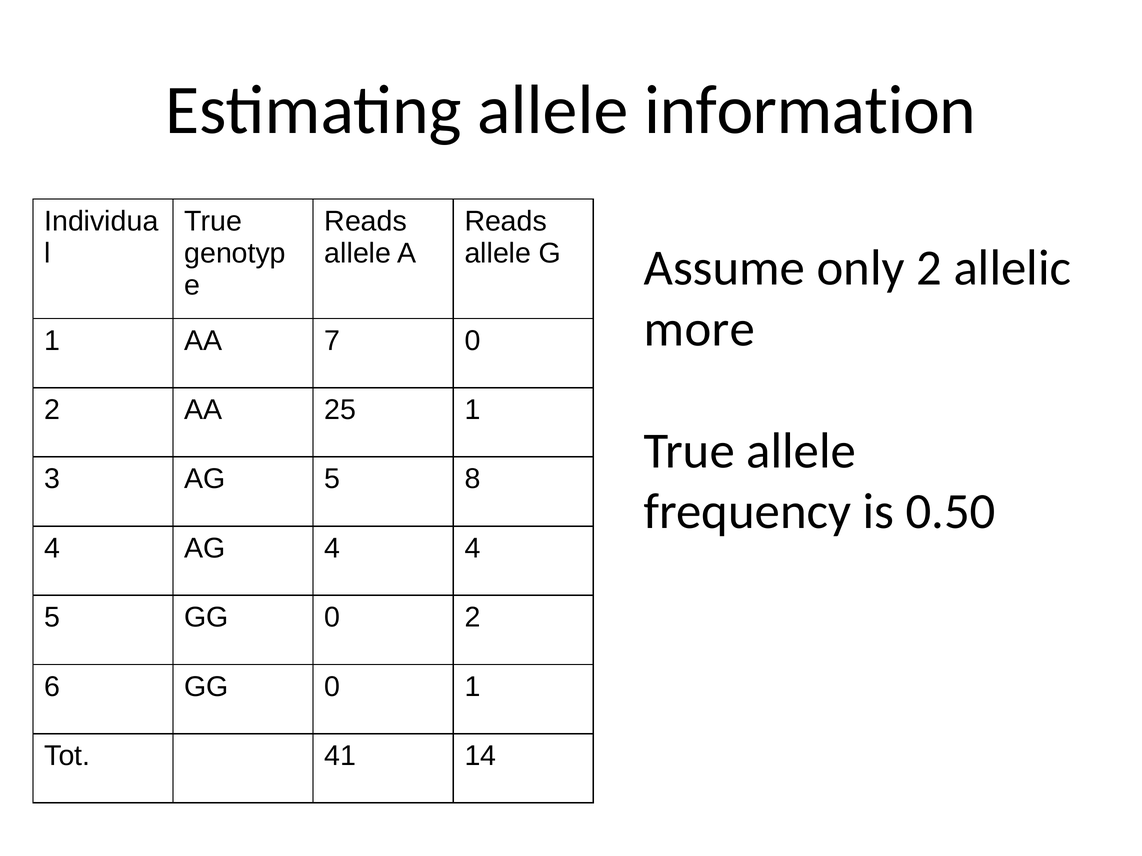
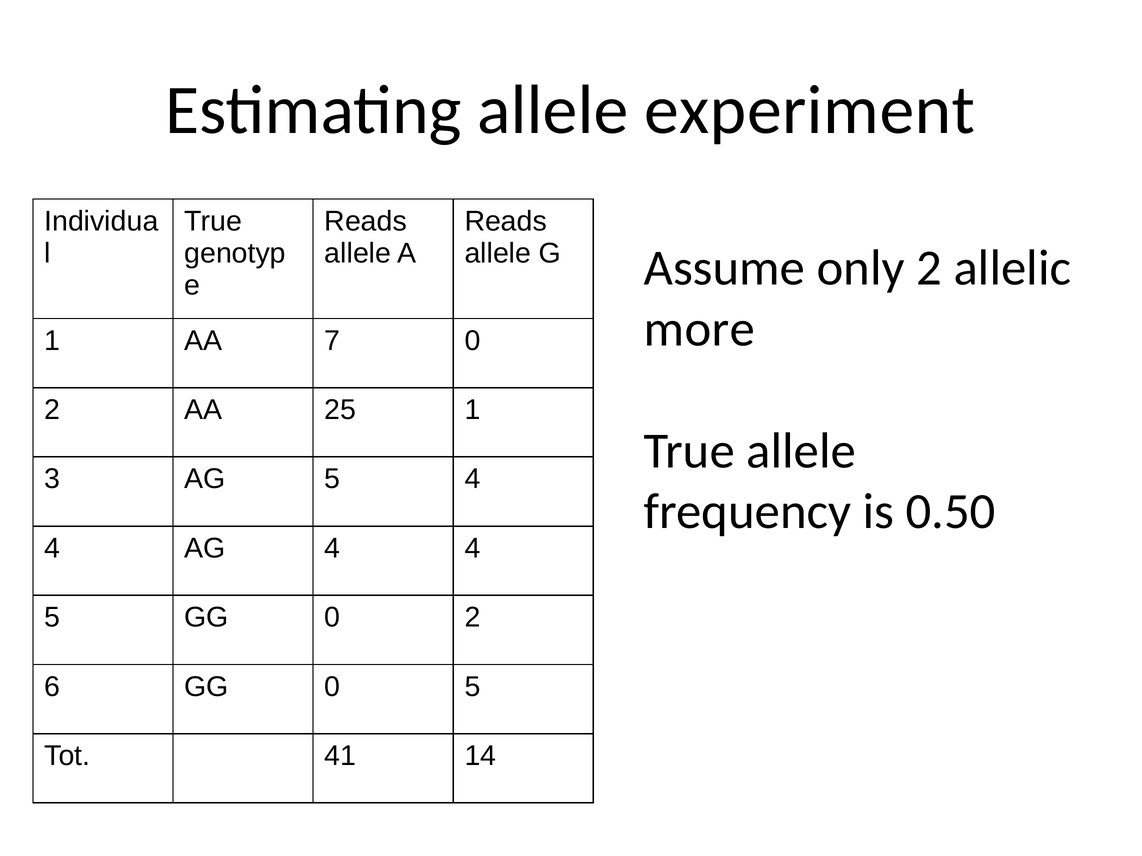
information: information -> experiment
5 8: 8 -> 4
0 1: 1 -> 5
